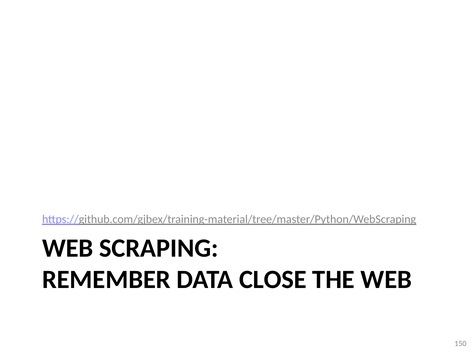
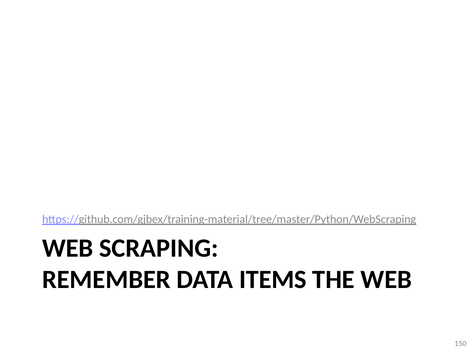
CLOSE: CLOSE -> ITEMS
